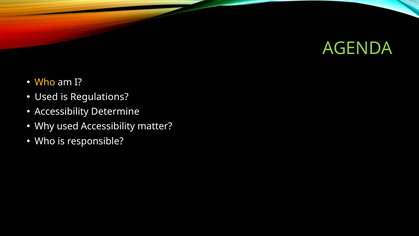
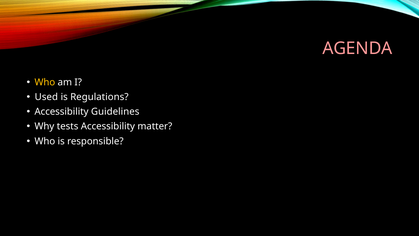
AGENDA colour: light green -> pink
Determine: Determine -> Guidelines
Why used: used -> tests
